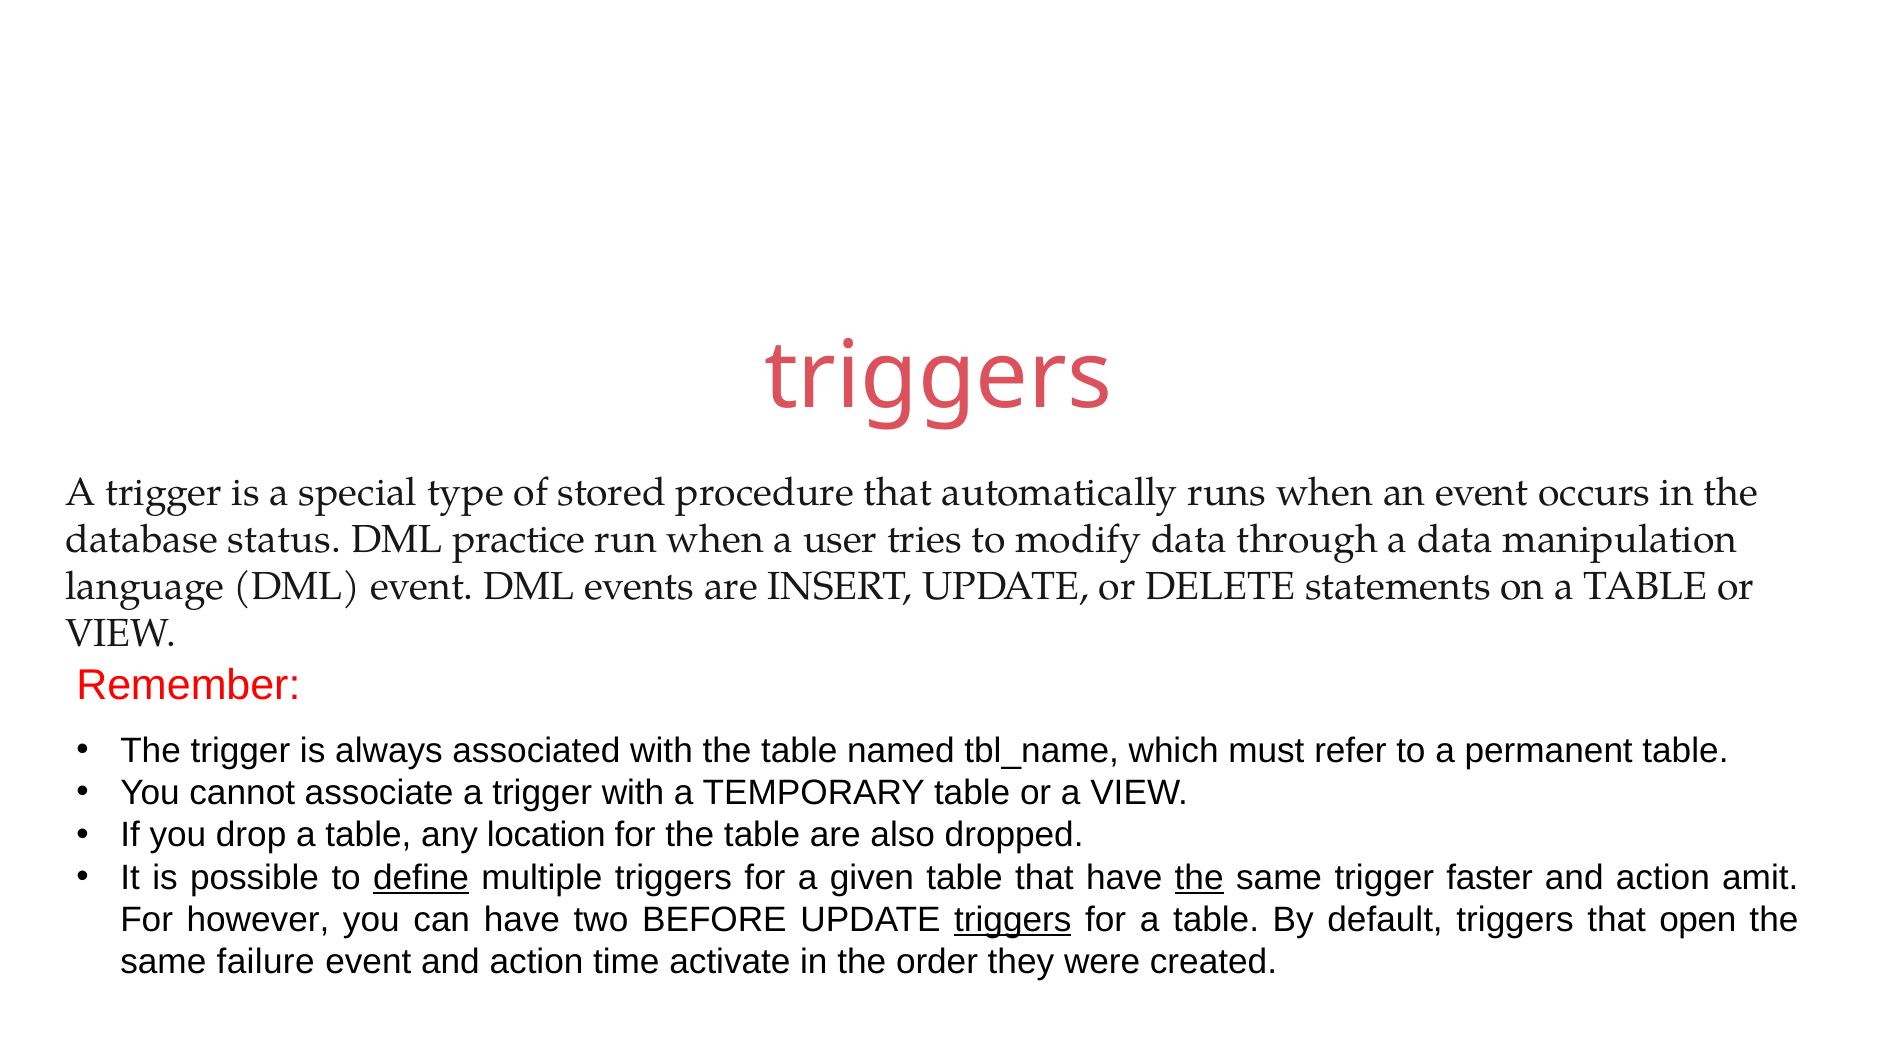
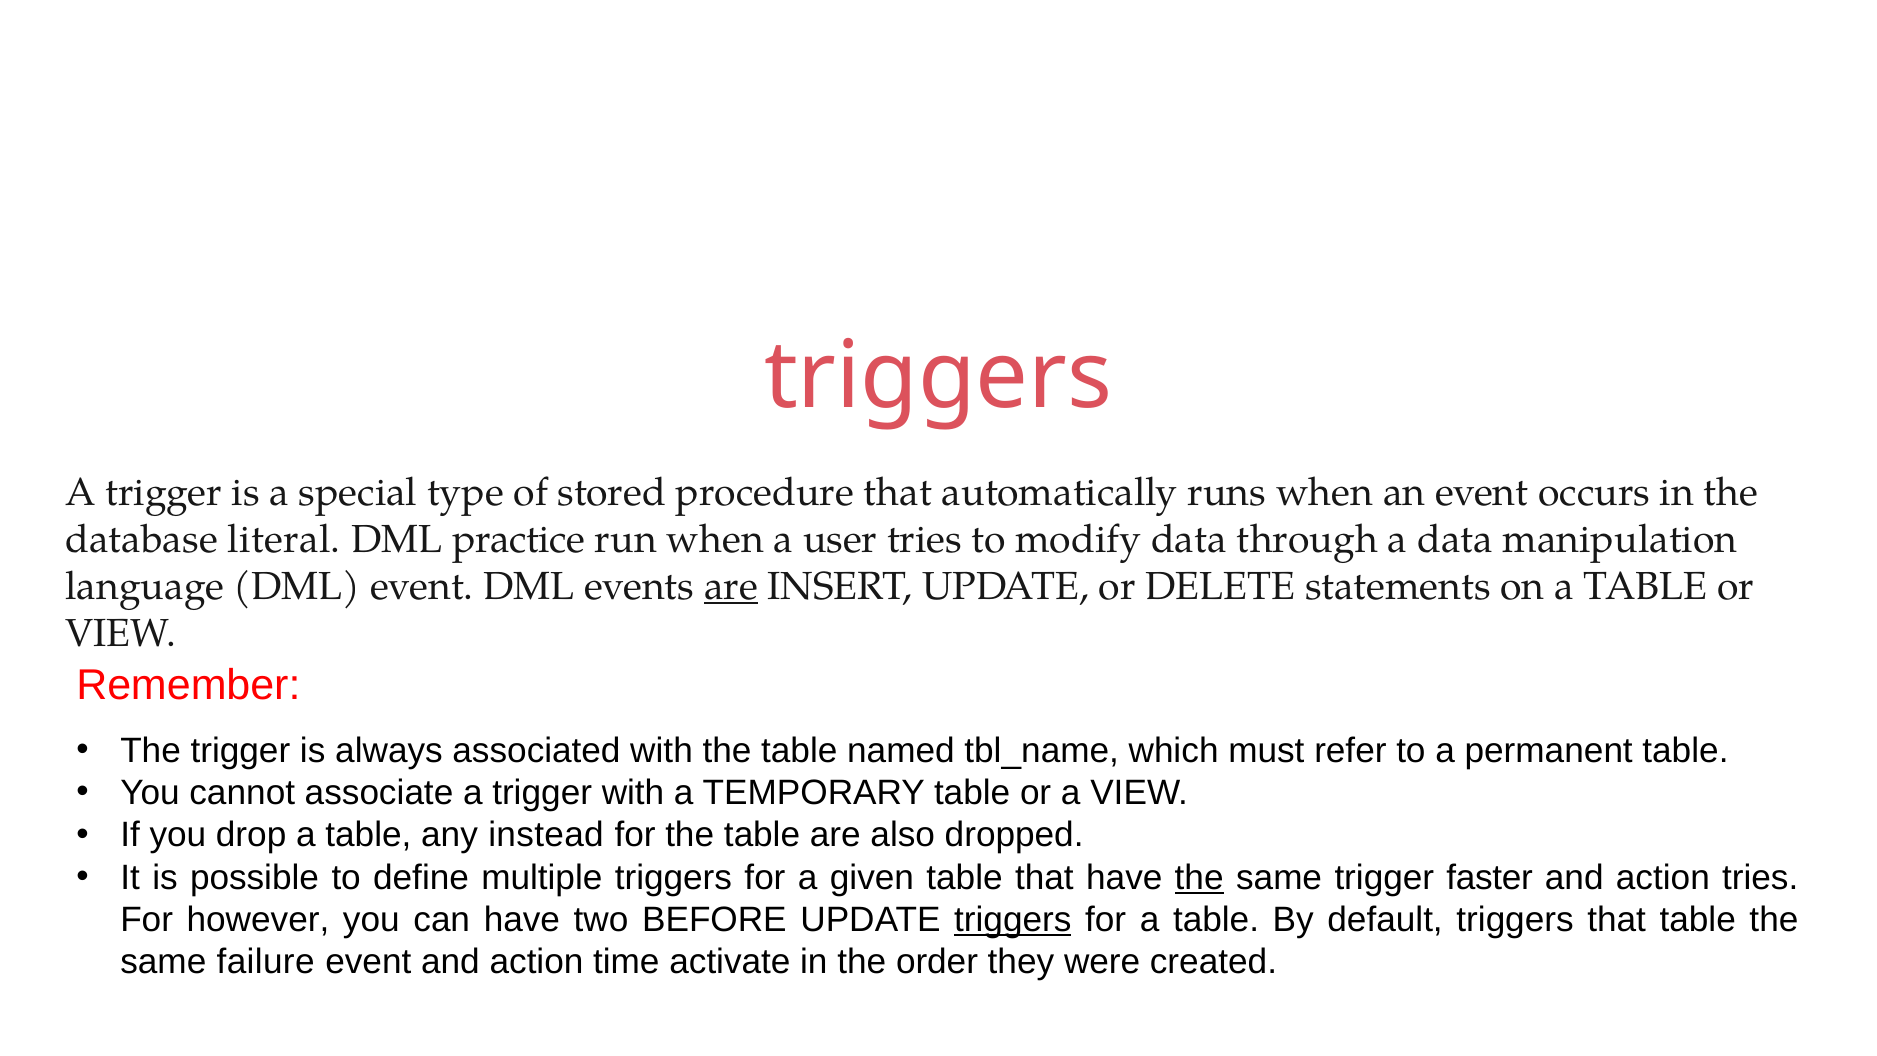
status: status -> literal
are at (731, 586) underline: none -> present
location: location -> instead
define underline: present -> none
action amit: amit -> tries
that open: open -> table
